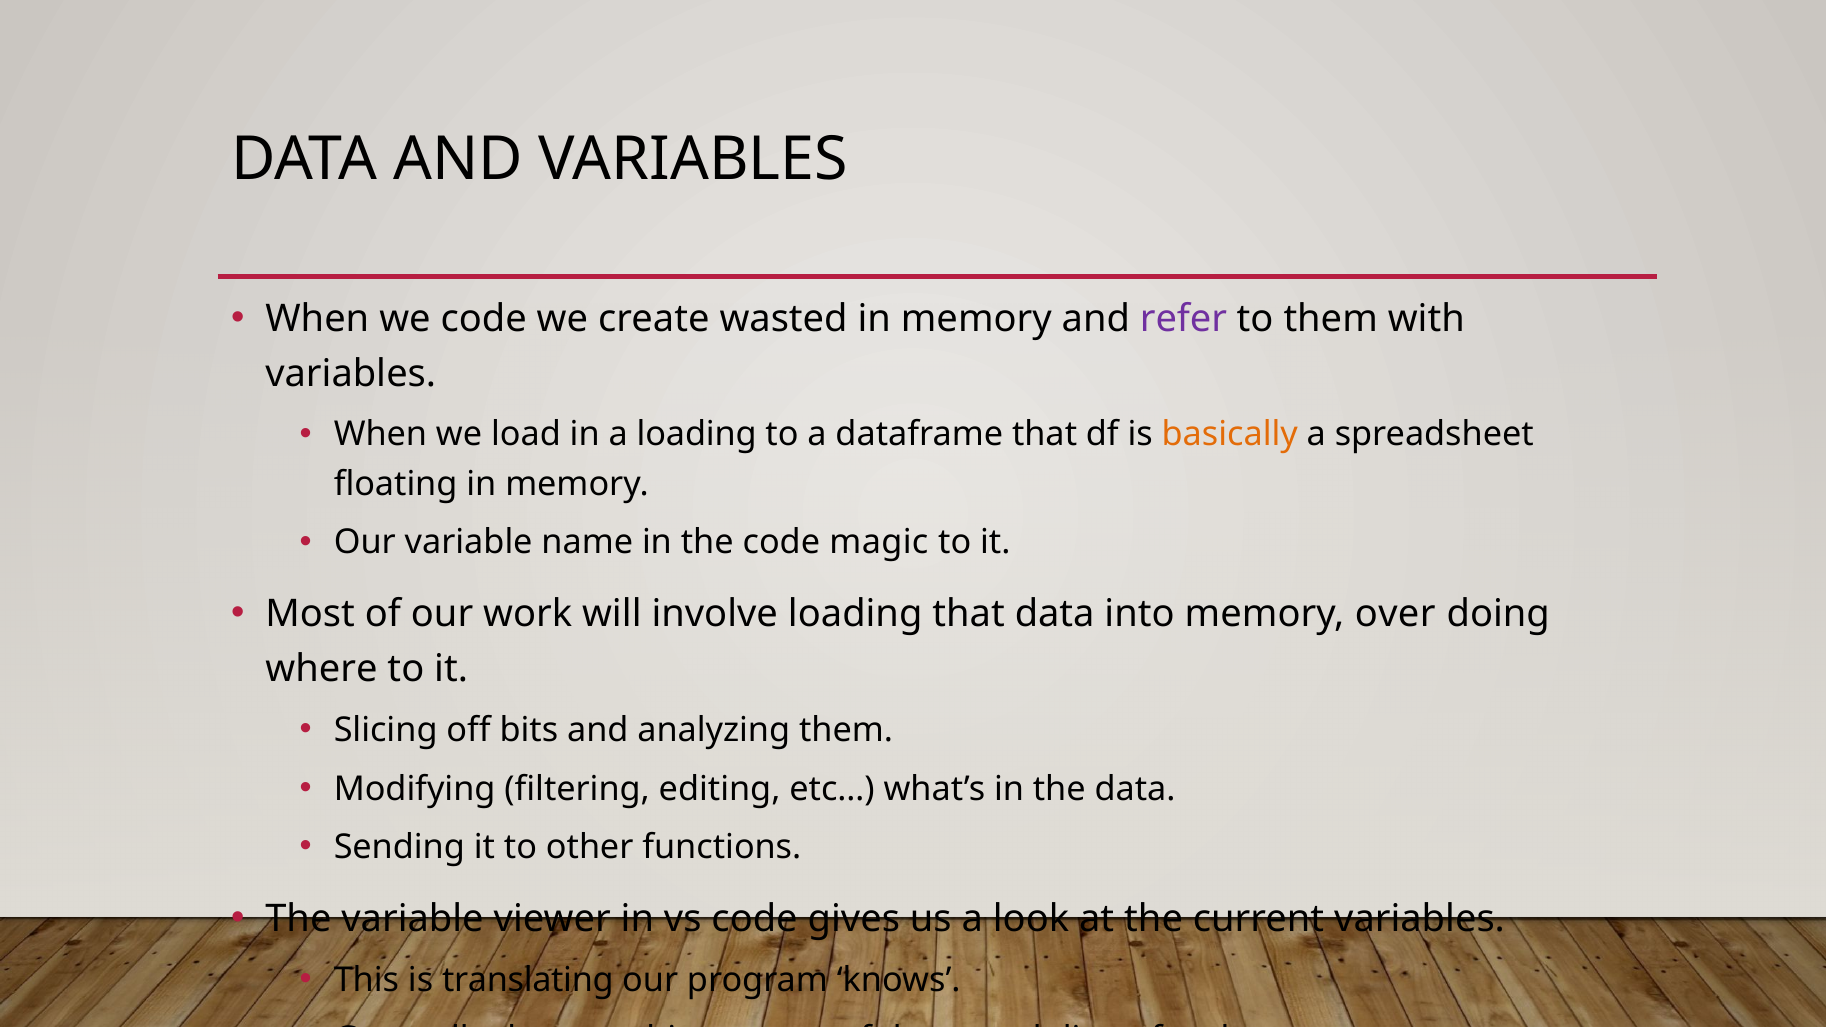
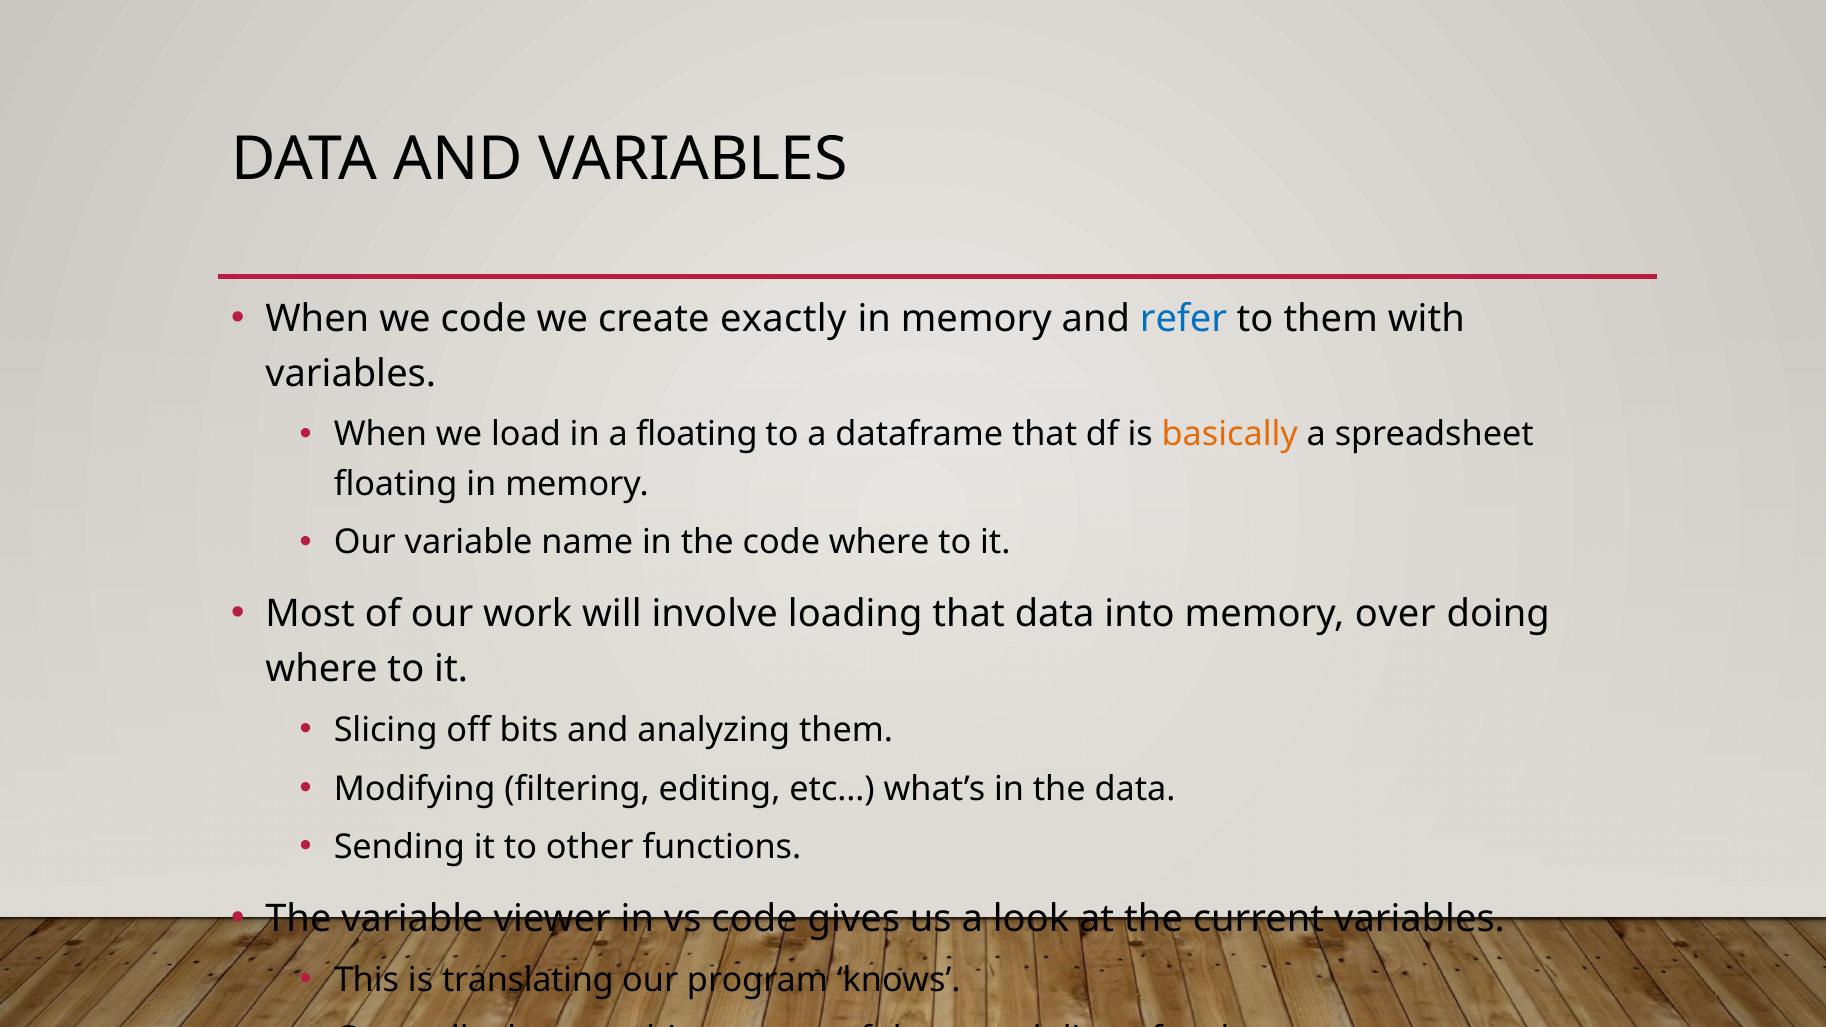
wasted: wasted -> exactly
refer colour: purple -> blue
a loading: loading -> floating
code magic: magic -> where
